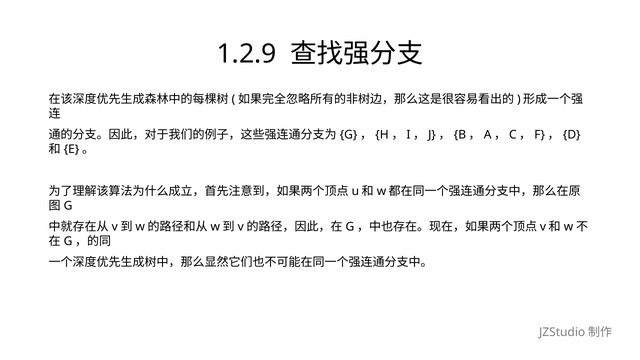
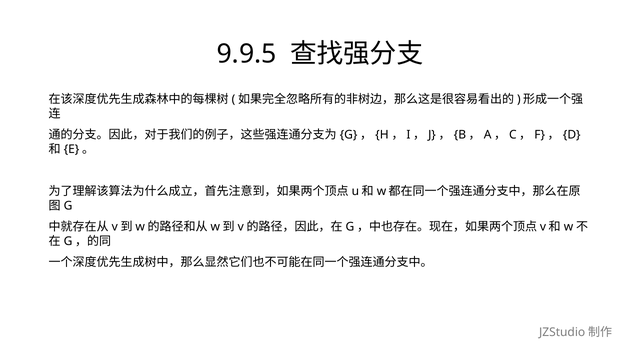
1.2.9: 1.2.9 -> 9.9.5
